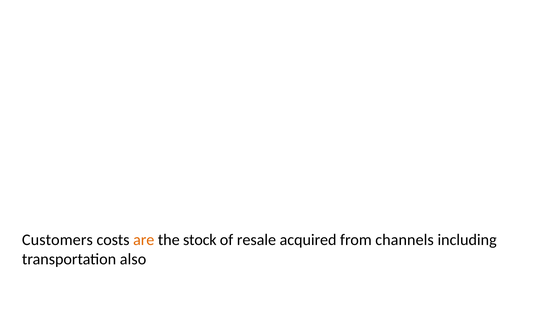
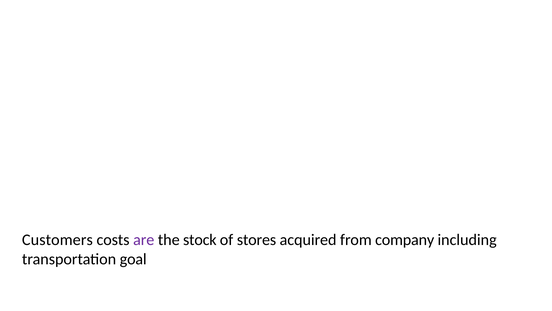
are colour: orange -> purple
resale: resale -> stores
channels: channels -> company
also: also -> goal
